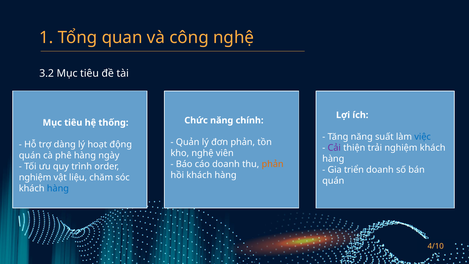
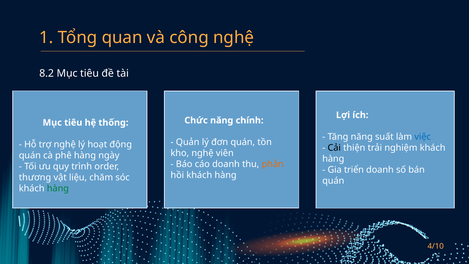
3.2: 3.2 -> 8.2
đơn phản: phản -> quán
trợ dàng: dàng -> nghệ
Cải colour: purple -> black
nghiệm at (35, 177): nghiệm -> thương
hàng at (58, 188) colour: blue -> green
